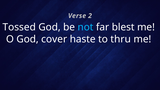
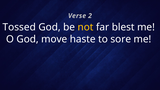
not colour: light blue -> yellow
cover: cover -> move
thru: thru -> sore
